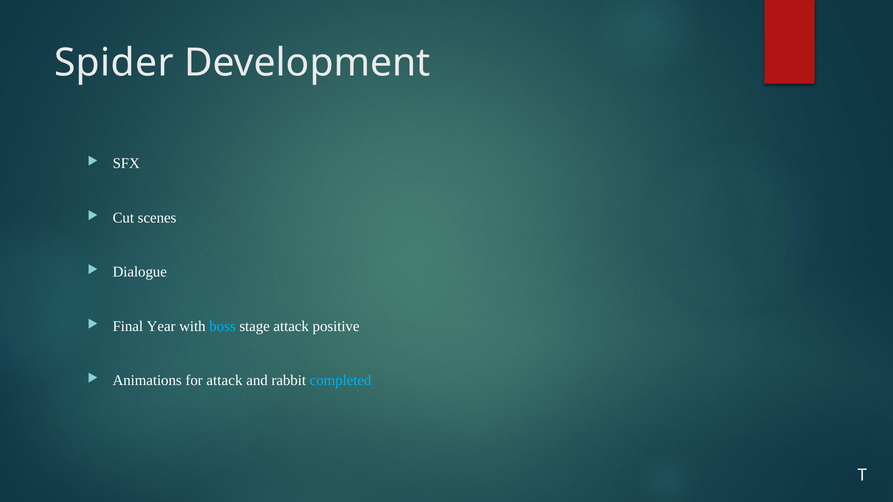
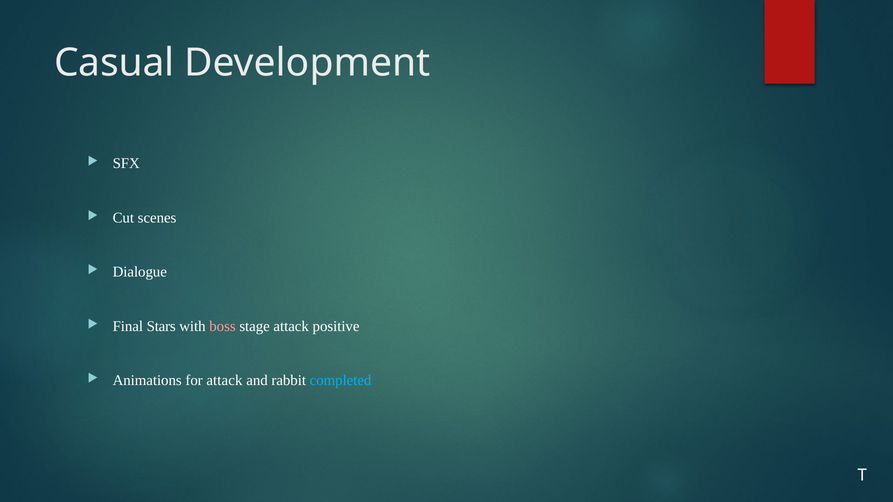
Spider: Spider -> Casual
Year: Year -> Stars
boss colour: light blue -> pink
